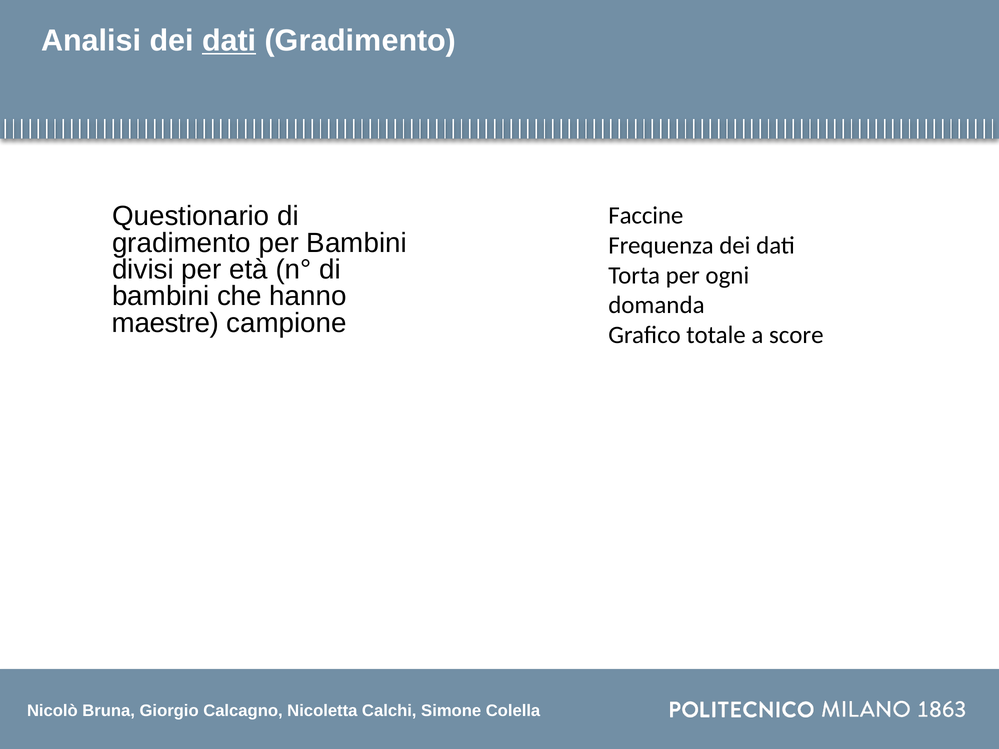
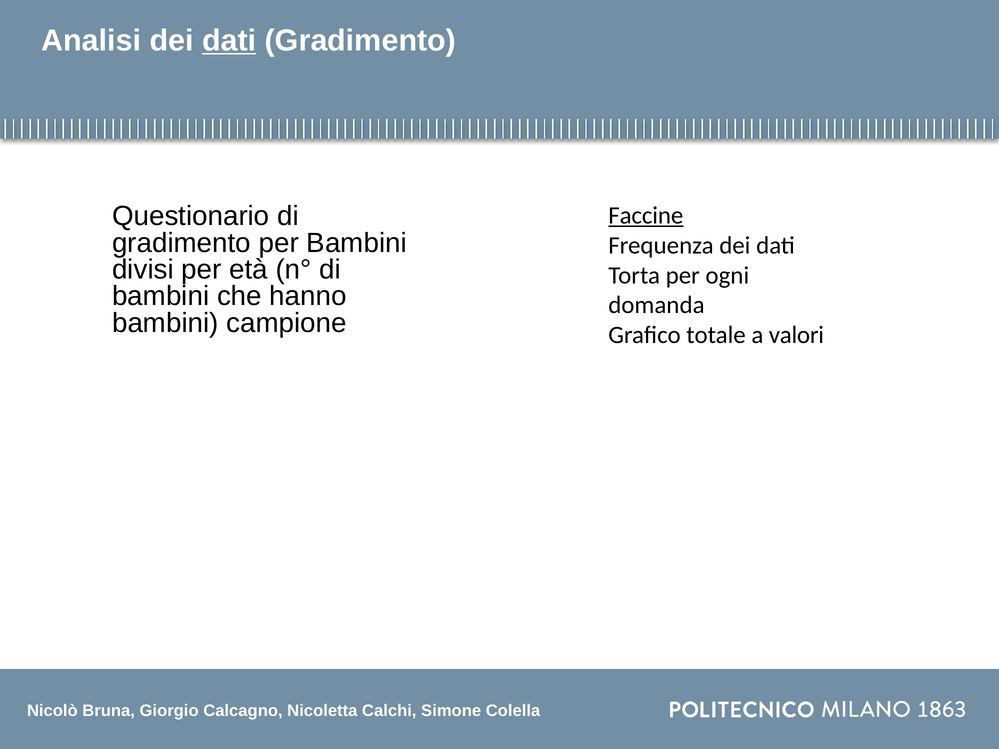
Faccine underline: none -> present
maestre at (165, 323): maestre -> bambini
score: score -> valori
